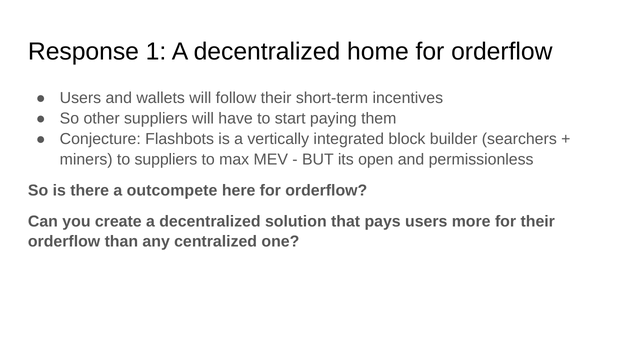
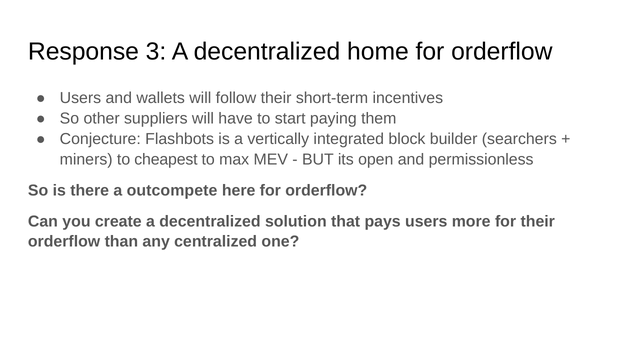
1: 1 -> 3
to suppliers: suppliers -> cheapest
